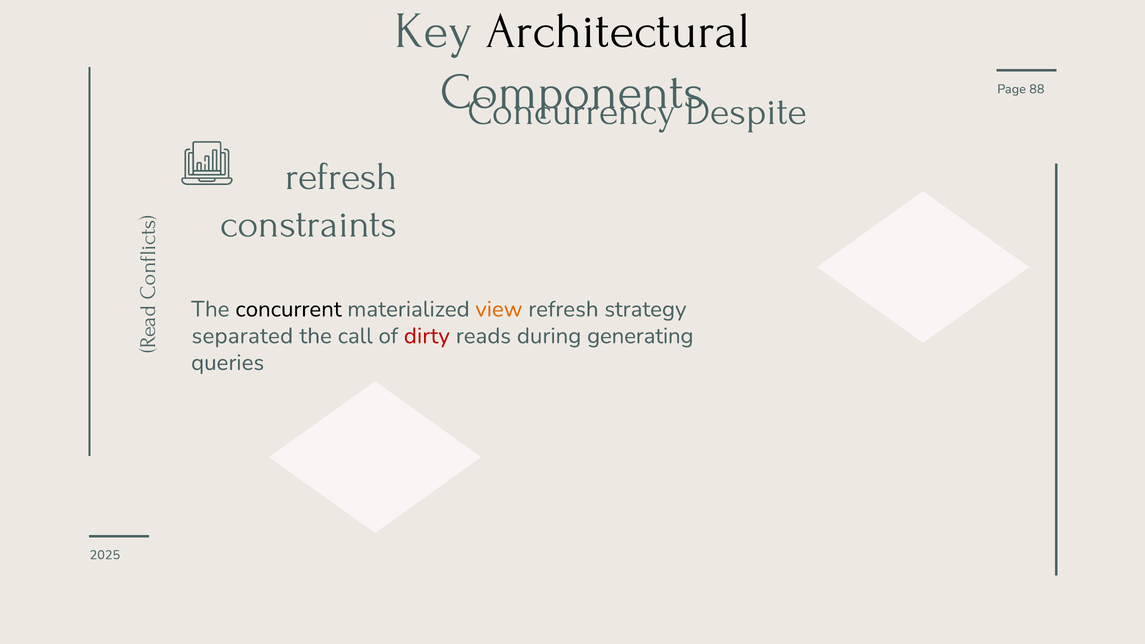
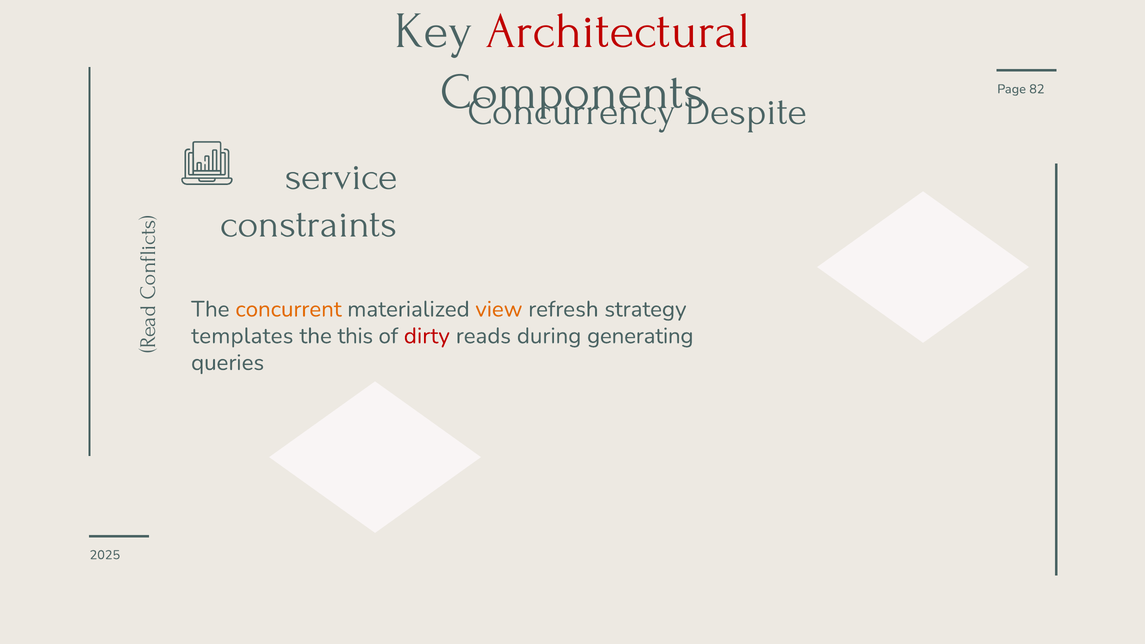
Architectural colour: black -> red
88: 88 -> 82
refresh at (341, 176): refresh -> service
concurrent colour: black -> orange
separated: separated -> templates
call: call -> this
